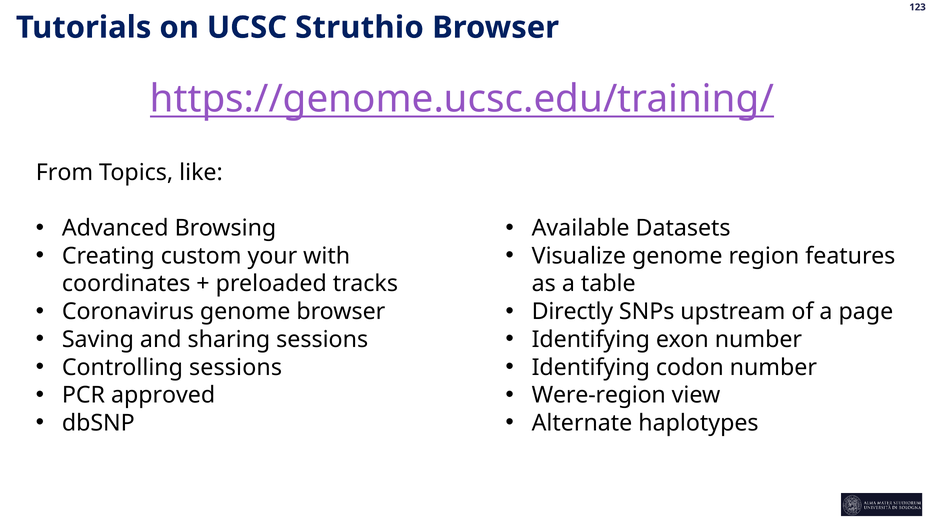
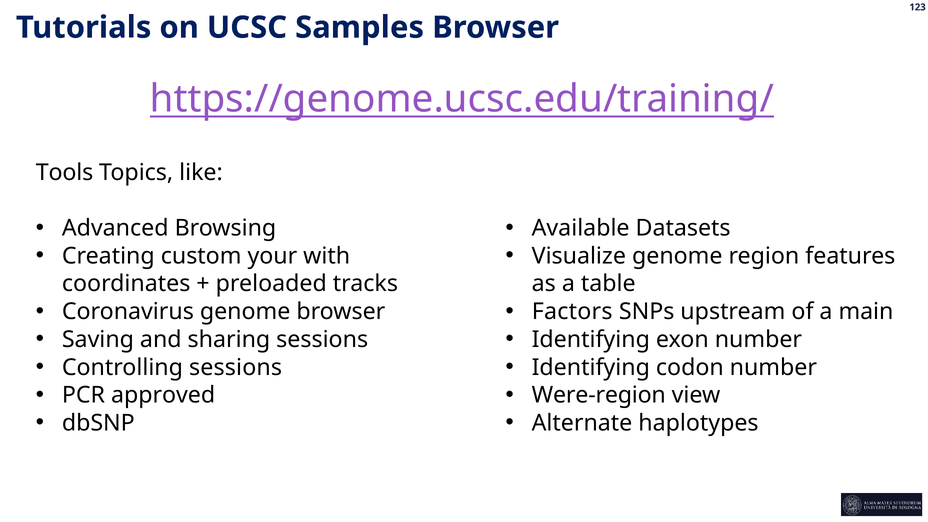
Struthio: Struthio -> Samples
From: From -> Tools
Directly: Directly -> Factors
page: page -> main
